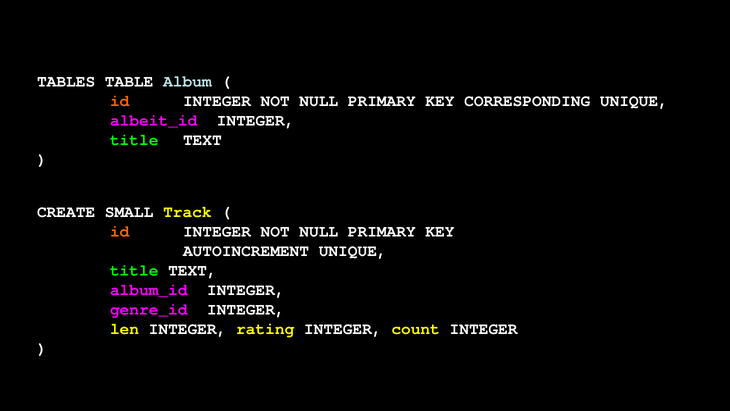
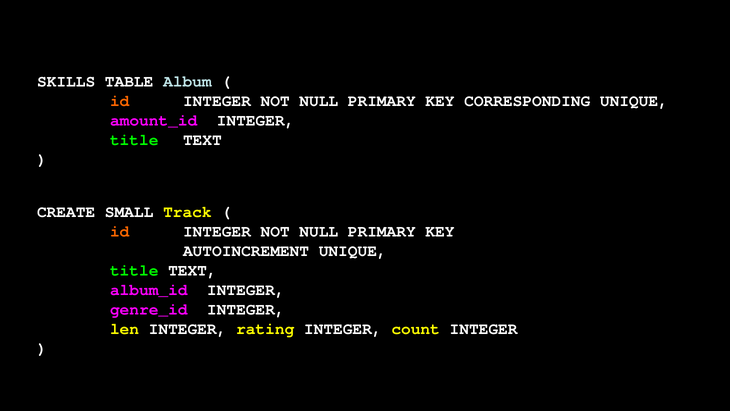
TABLES: TABLES -> SKILLS
albeit_id: albeit_id -> amount_id
